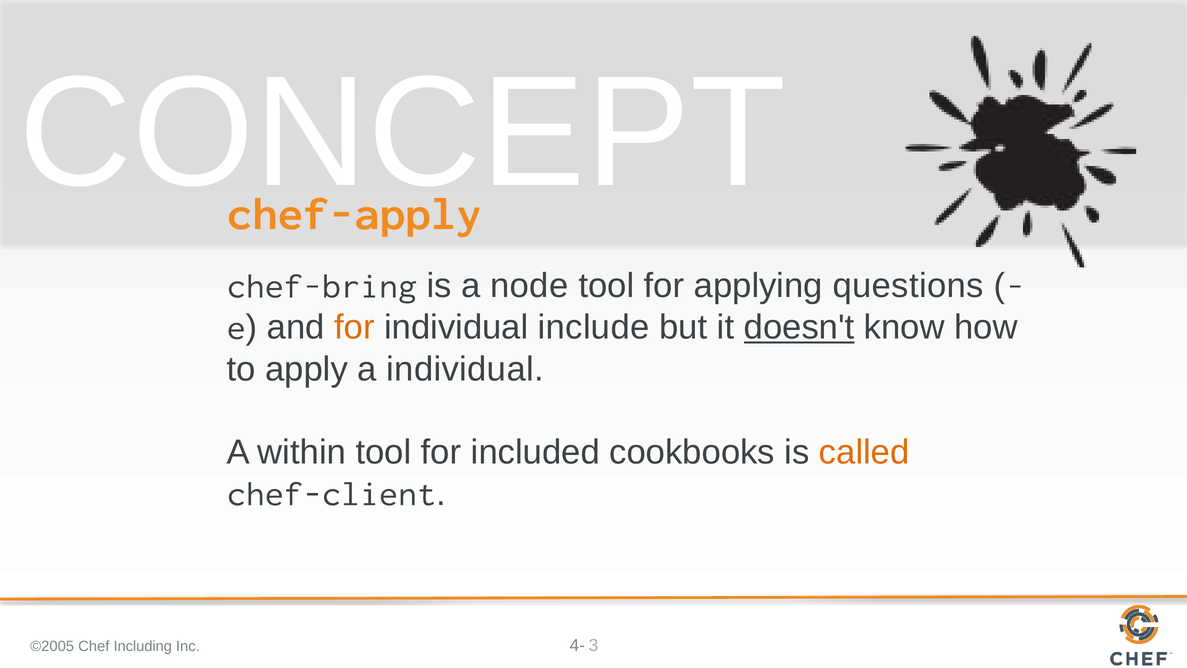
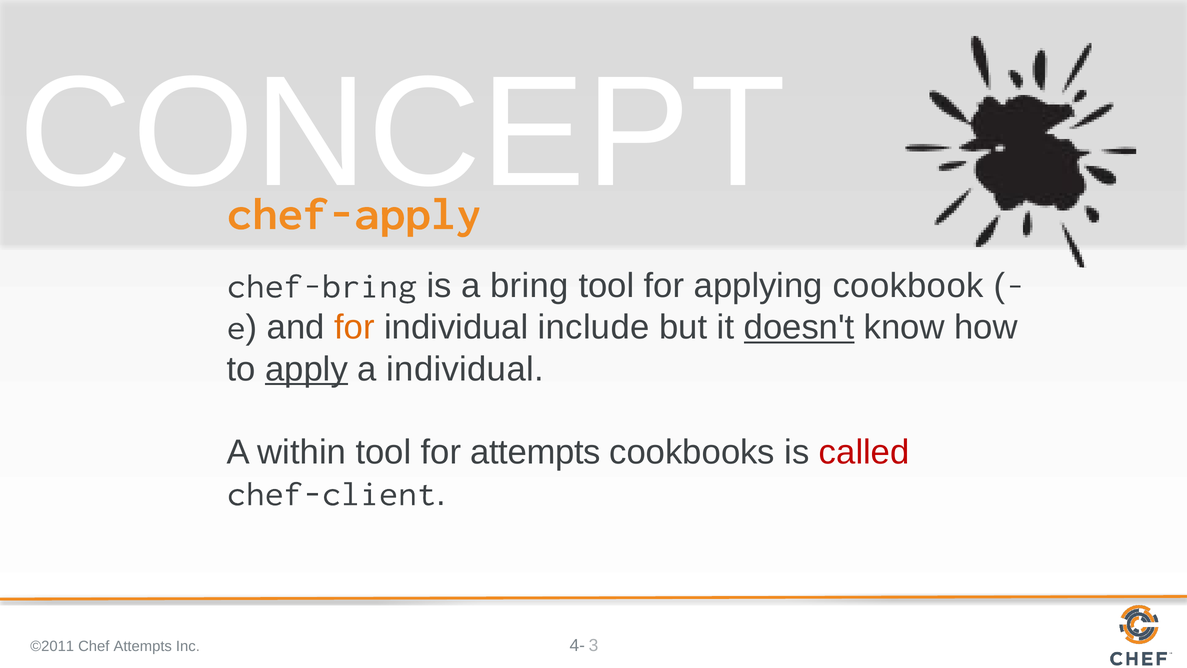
node: node -> bring
questions: questions -> cookbook
apply underline: none -> present
for included: included -> attempts
called colour: orange -> red
©2005: ©2005 -> ©2011
Chef Including: Including -> Attempts
